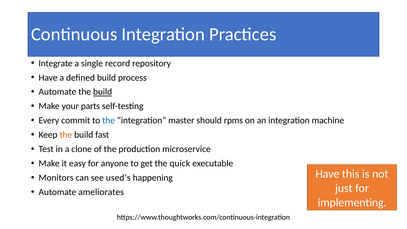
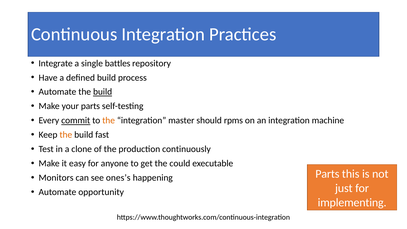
record: record -> battles
commit underline: none -> present
the at (109, 121) colour: blue -> orange
microservice: microservice -> continuously
quick: quick -> could
Have at (327, 174): Have -> Parts
used’s: used’s -> ones’s
ameliorates: ameliorates -> opportunity
